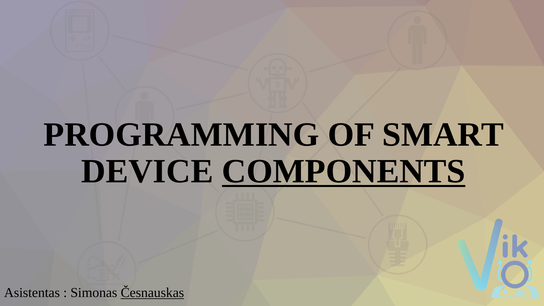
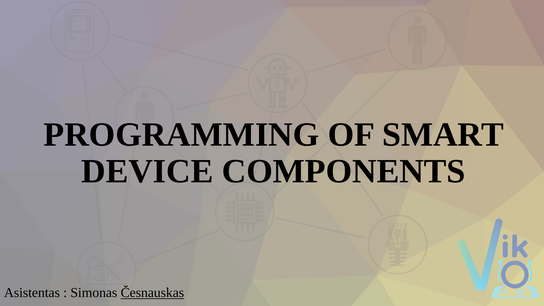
COMPONENTS underline: present -> none
